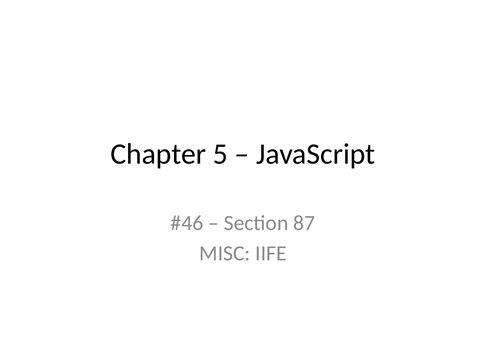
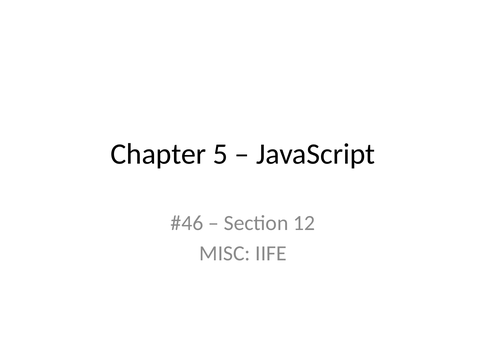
87: 87 -> 12
